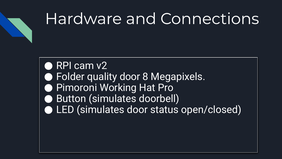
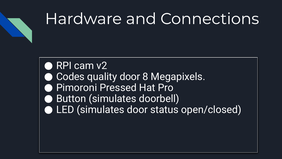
Folder: Folder -> Codes
Working: Working -> Pressed
